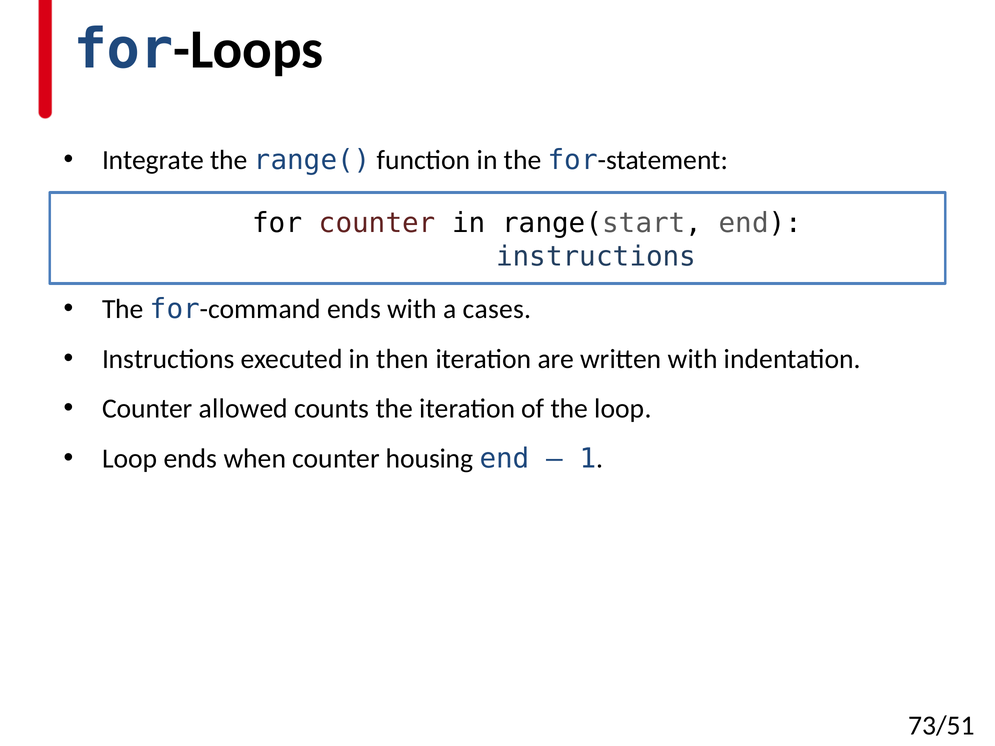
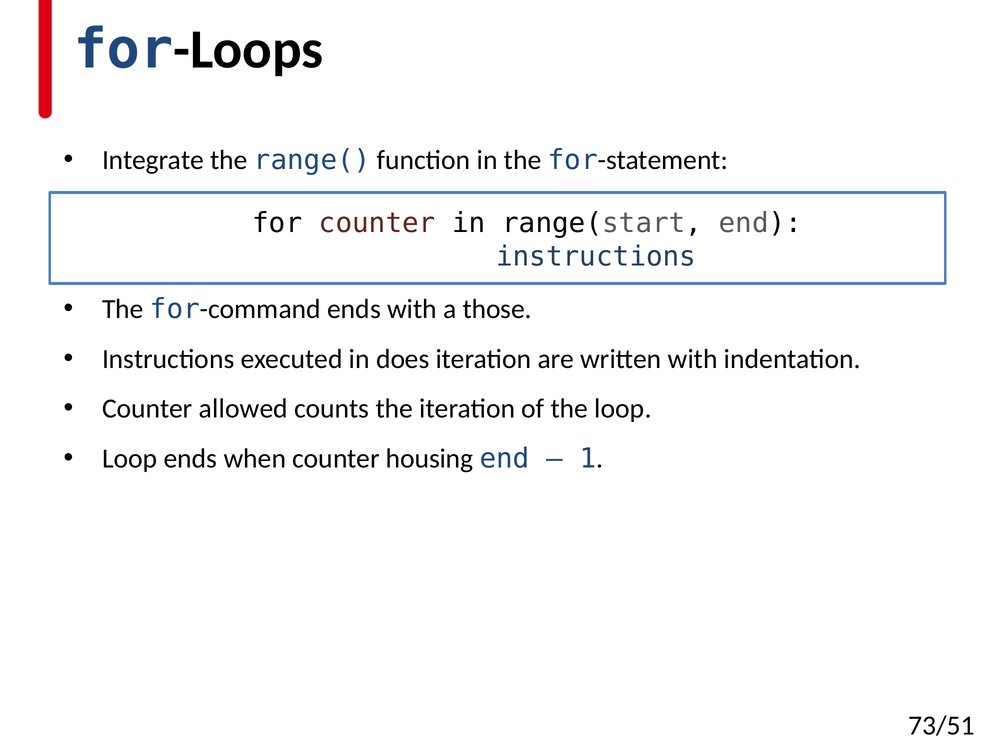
cases: cases -> those
then: then -> does
